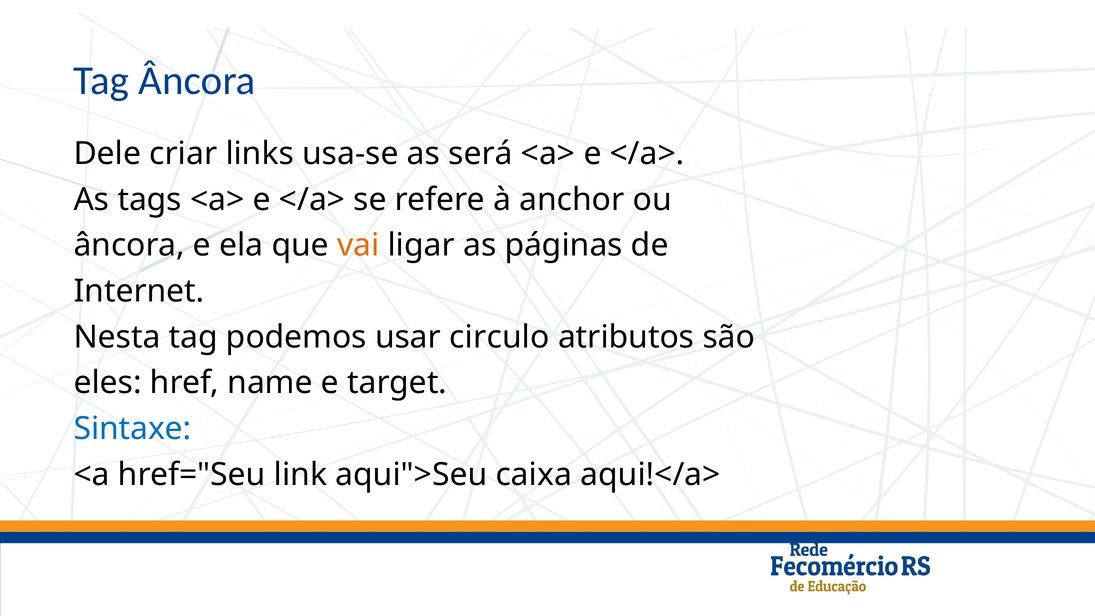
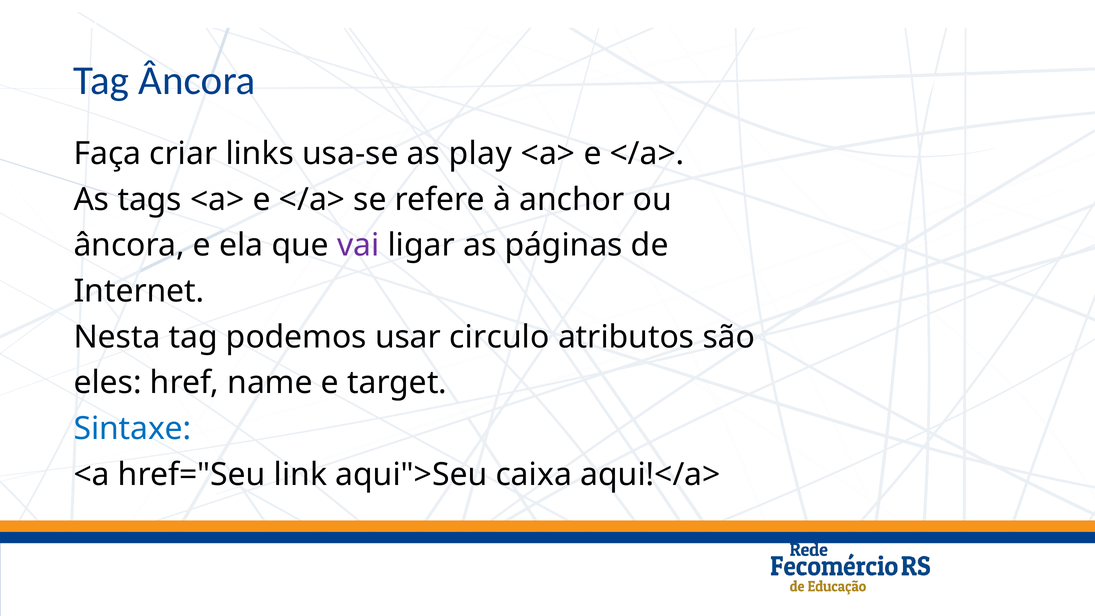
Dele: Dele -> Faça
será: será -> play
vai colour: orange -> purple
